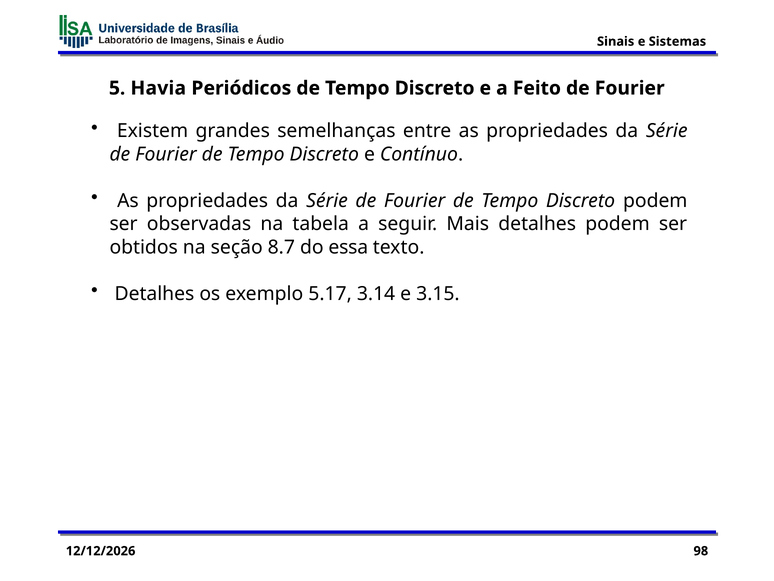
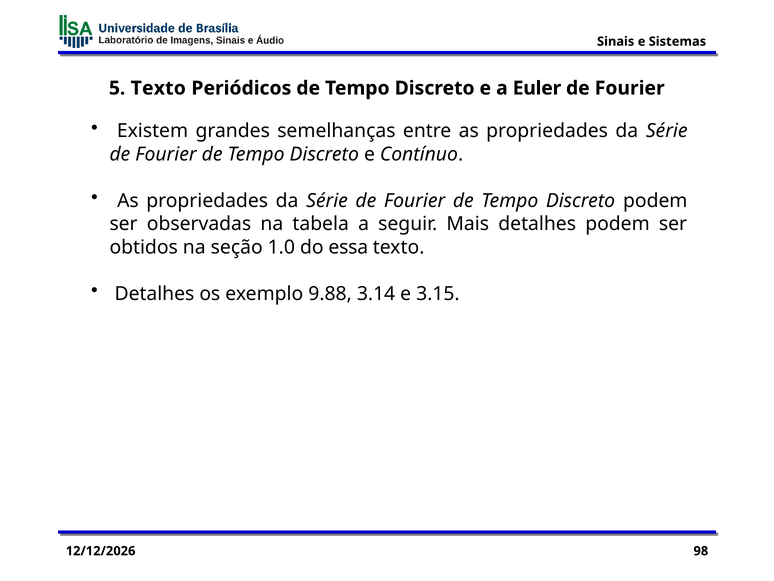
5 Havia: Havia -> Texto
Feito: Feito -> Euler
8.7: 8.7 -> 1.0
5.17: 5.17 -> 9.88
